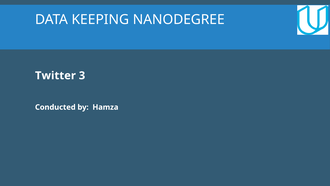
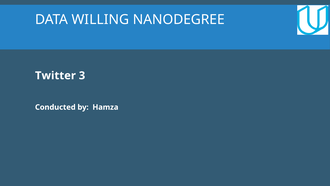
KEEPING: KEEPING -> WILLING
